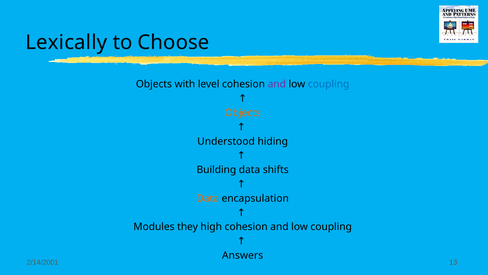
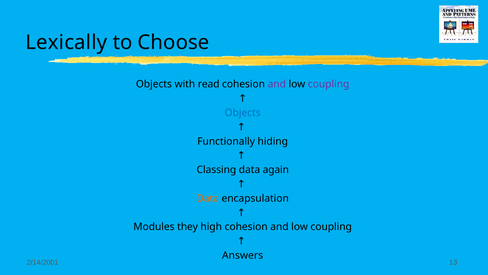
level: level -> read
coupling at (329, 84) colour: blue -> purple
Objects at (243, 113) colour: orange -> blue
Understood: Understood -> Functionally
Building: Building -> Classing
shifts: shifts -> again
